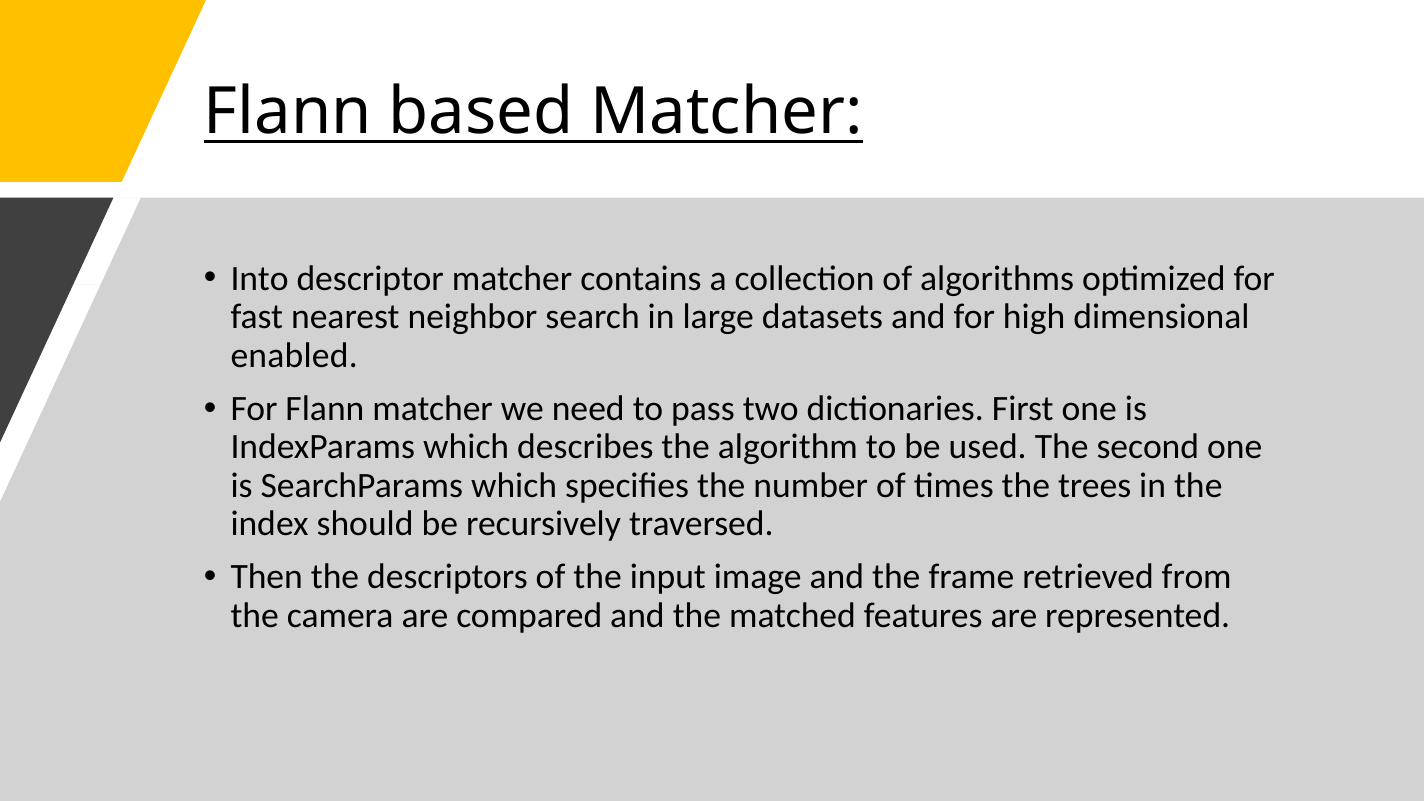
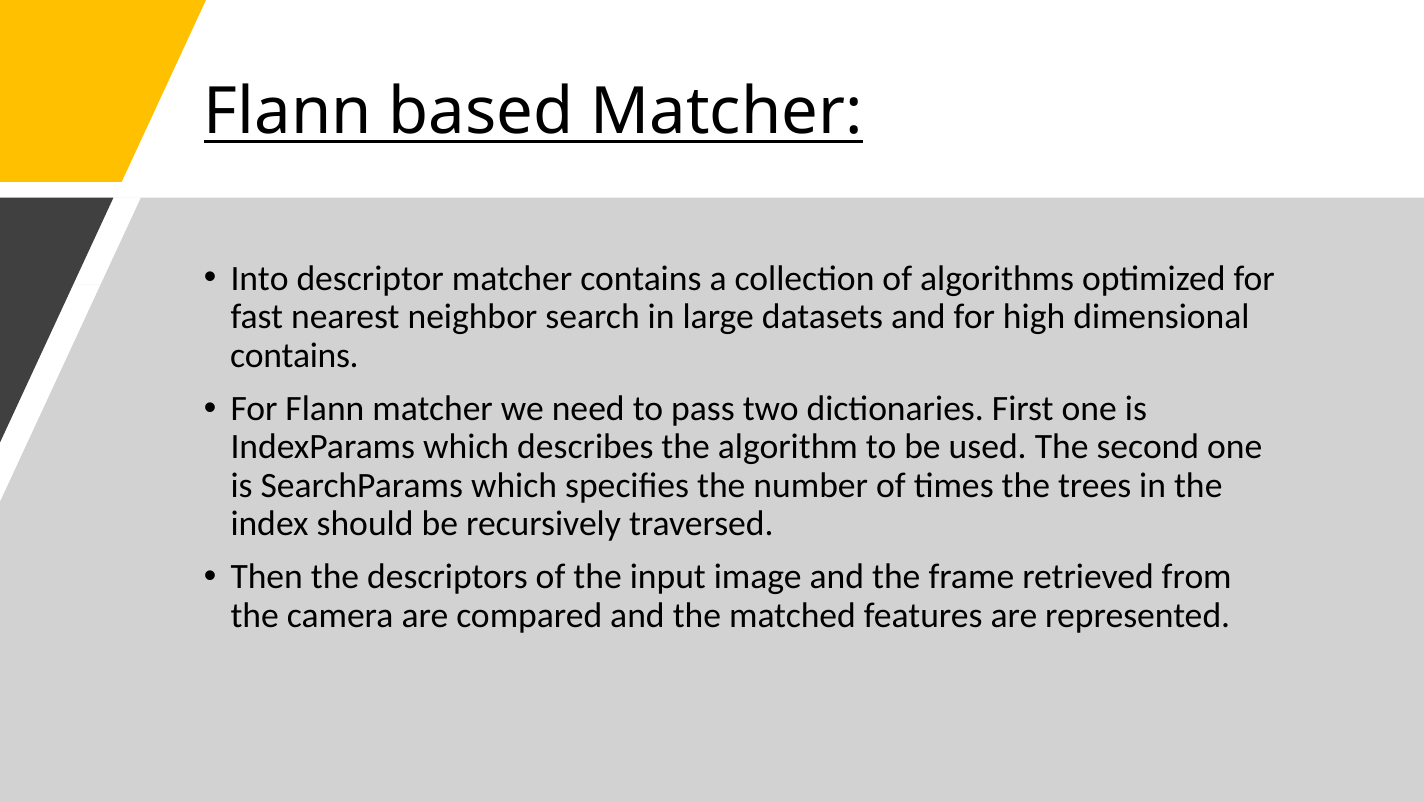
enabled at (294, 355): enabled -> contains
